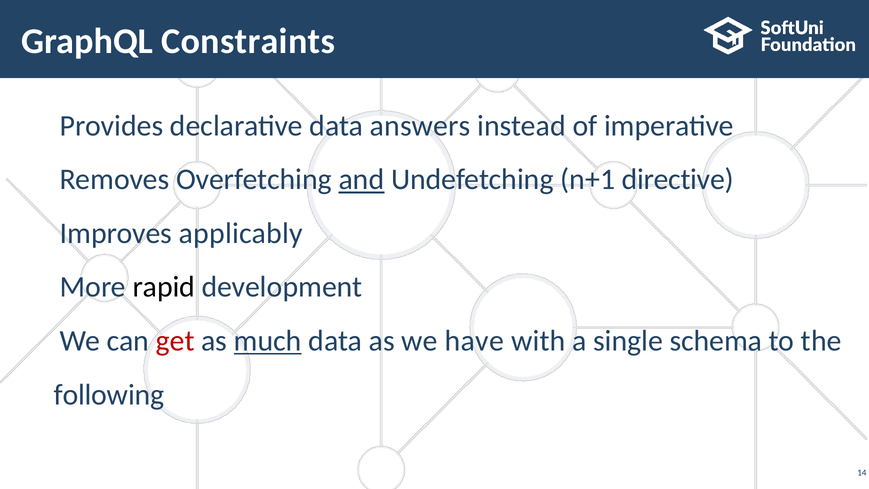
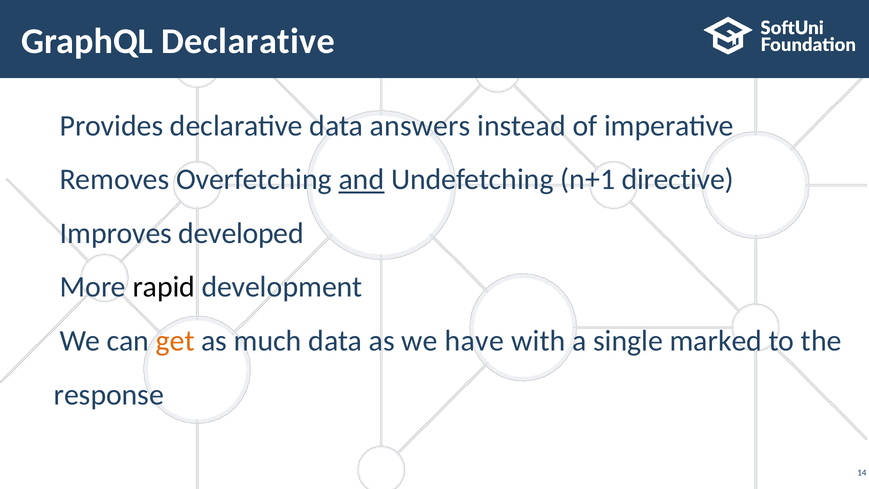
GraphQL Constraints: Constraints -> Declarative
applicably: applicably -> developed
get colour: red -> orange
much underline: present -> none
schema: schema -> marked
following: following -> response
